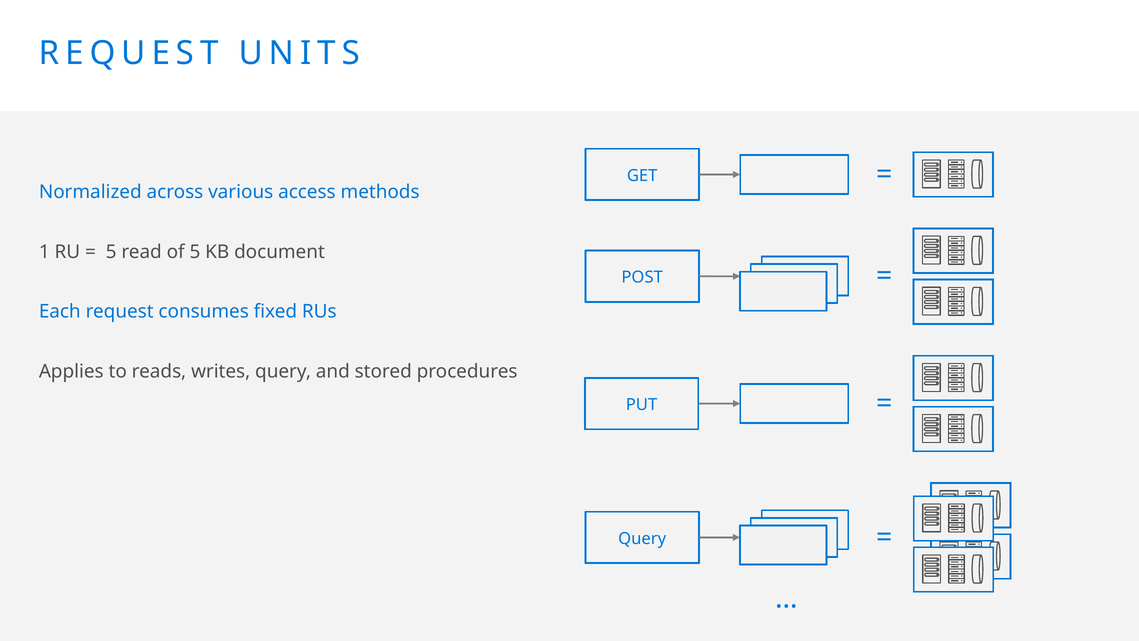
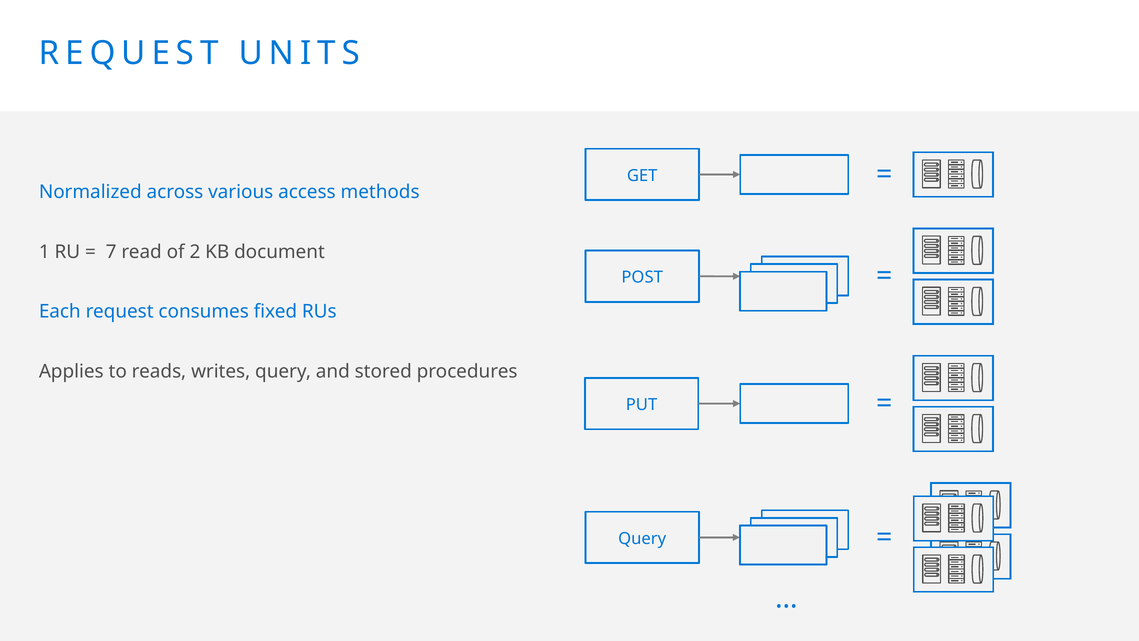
5 at (111, 252): 5 -> 7
of 5: 5 -> 2
